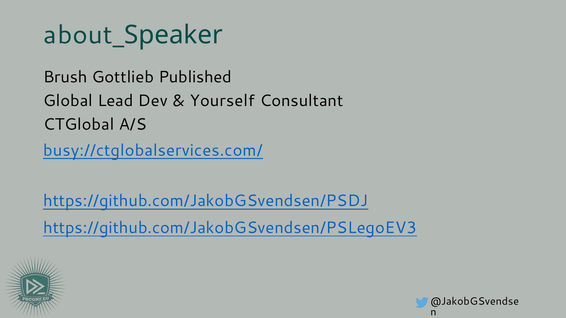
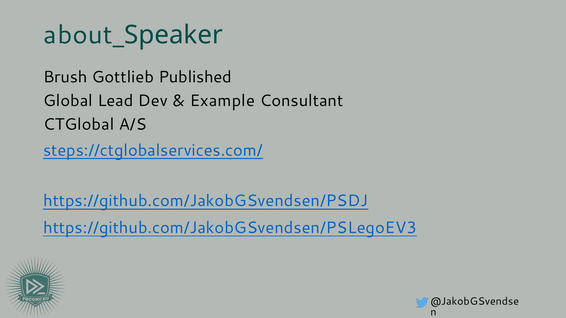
Yourself: Yourself -> Example
busy://ctglobalservices.com/: busy://ctglobalservices.com/ -> steps://ctglobalservices.com/
